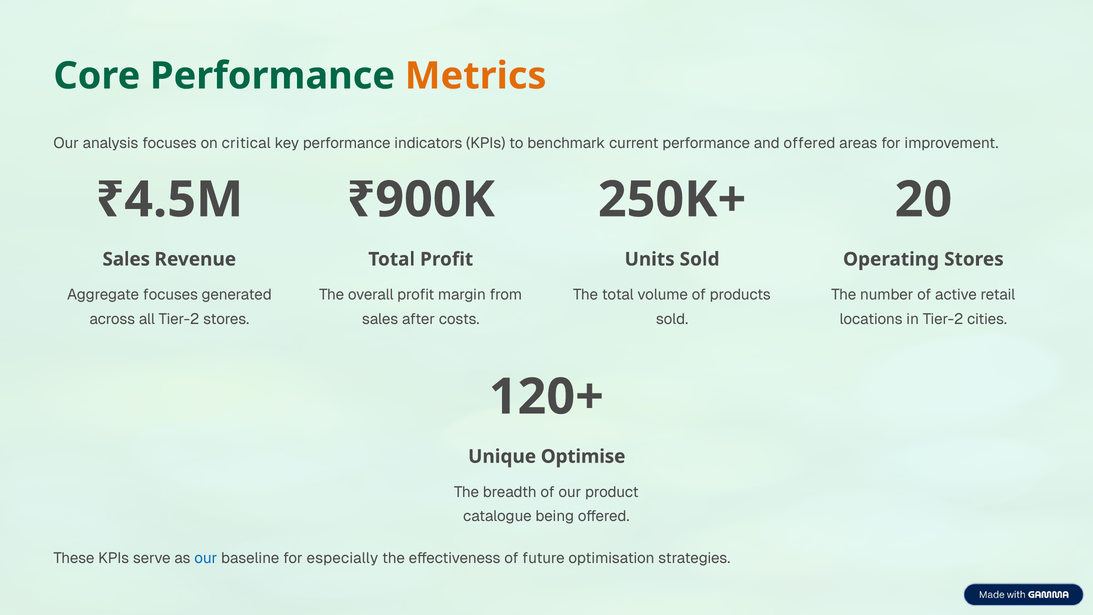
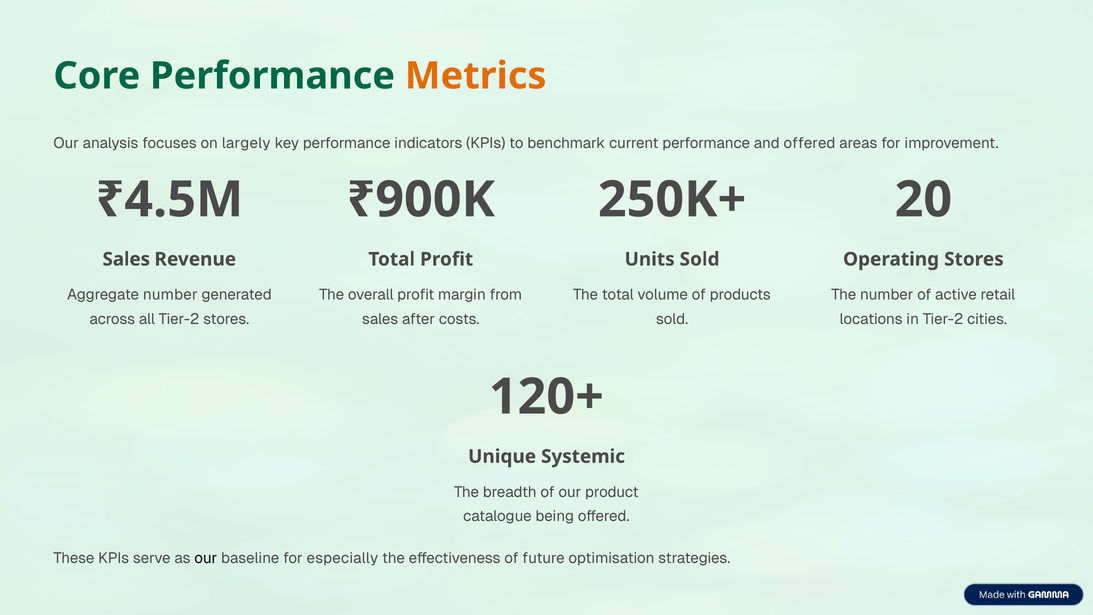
critical: critical -> largely
Aggregate focuses: focuses -> number
Optimise: Optimise -> Systemic
our at (206, 558) colour: blue -> black
